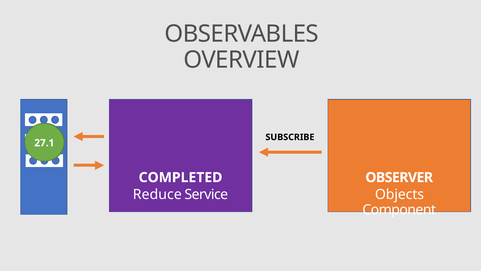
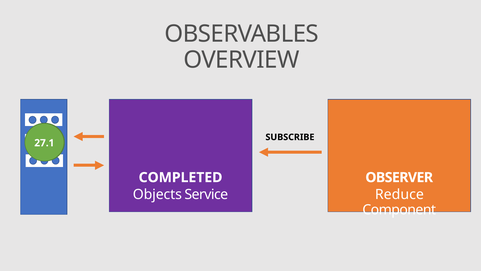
Reduce: Reduce -> Objects
Objects: Objects -> Reduce
